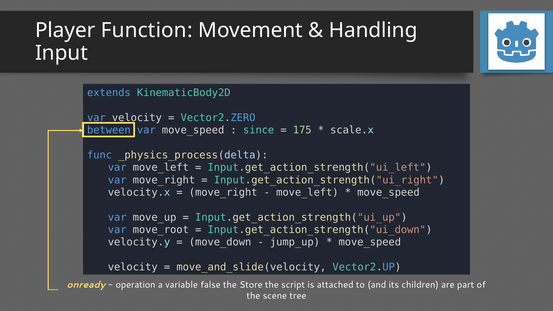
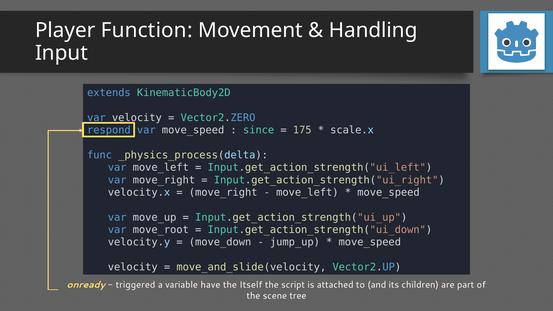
between: between -> respond
operation: operation -> triggered
false: false -> have
Store: Store -> Itself
